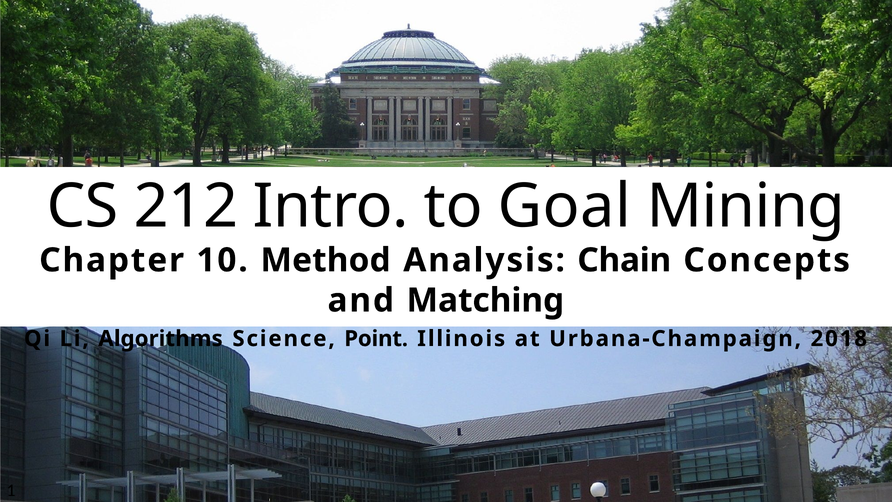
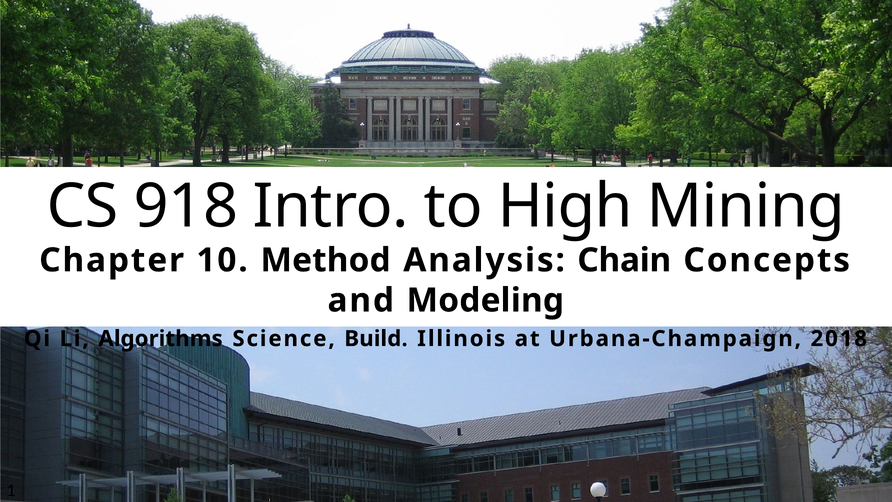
212: 212 -> 918
Goal: Goal -> High
Matching: Matching -> Modeling
Point: Point -> Build
